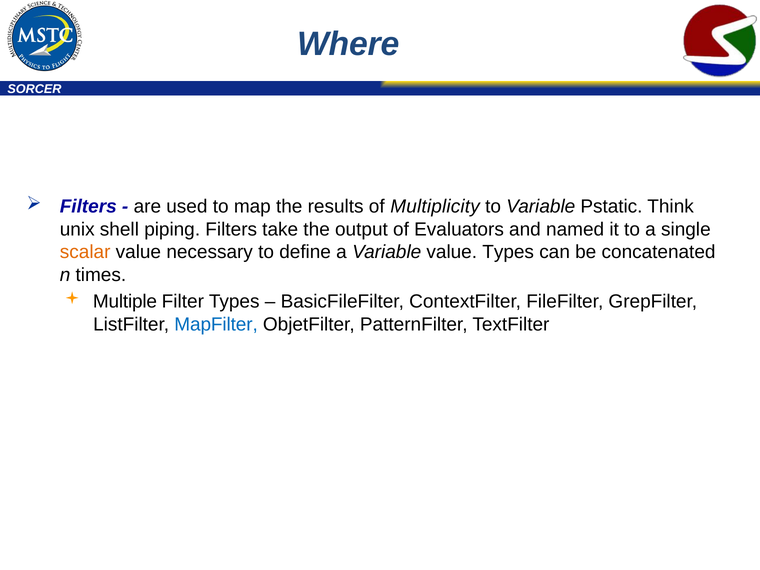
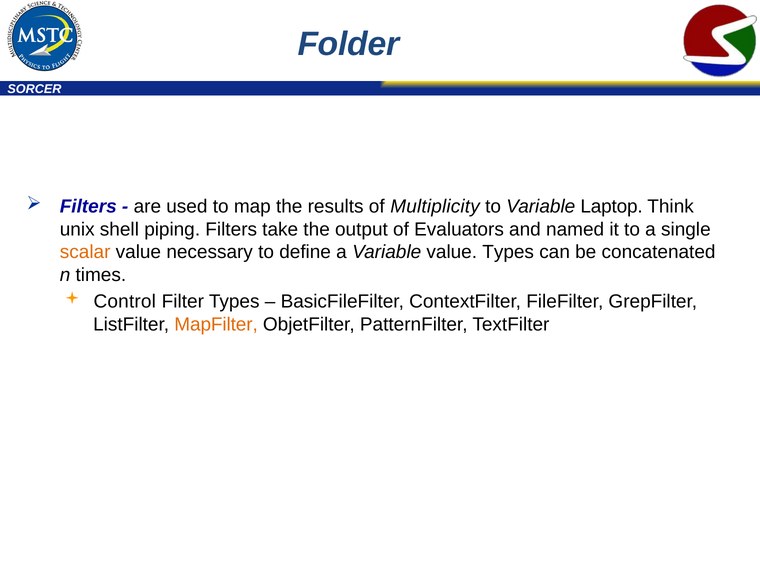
Where: Where -> Folder
Pstatic: Pstatic -> Laptop
Multiple: Multiple -> Control
MapFilter colour: blue -> orange
